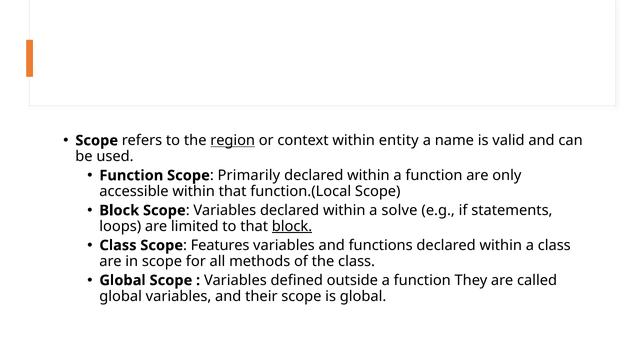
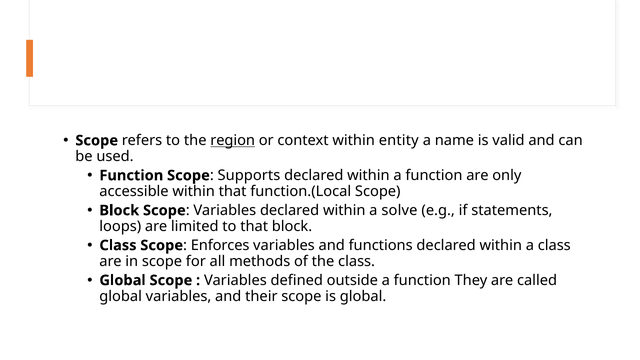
Primarily: Primarily -> Supports
block at (292, 226) underline: present -> none
Features: Features -> Enforces
